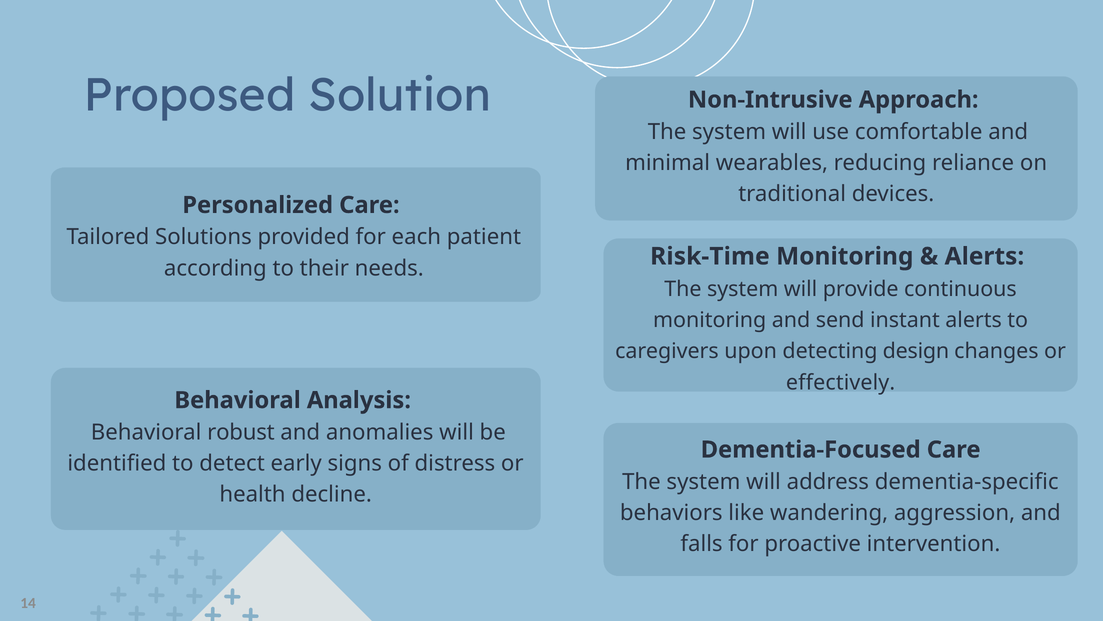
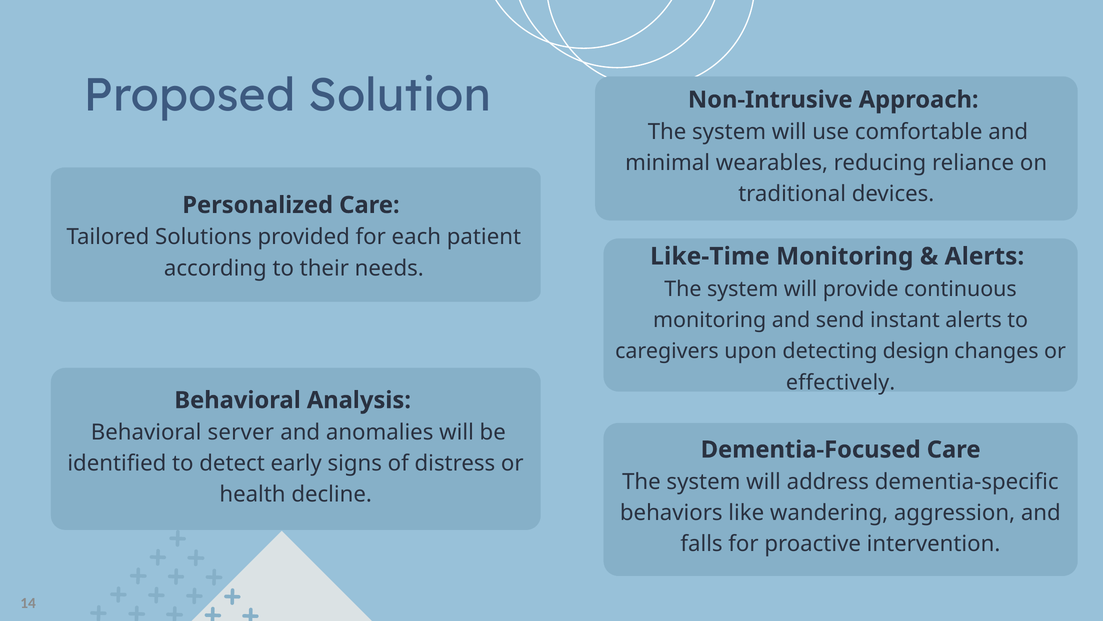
Risk-Time: Risk-Time -> Like-Time
robust: robust -> server
